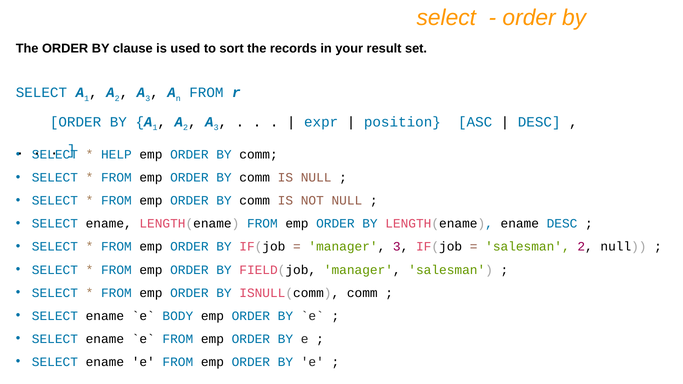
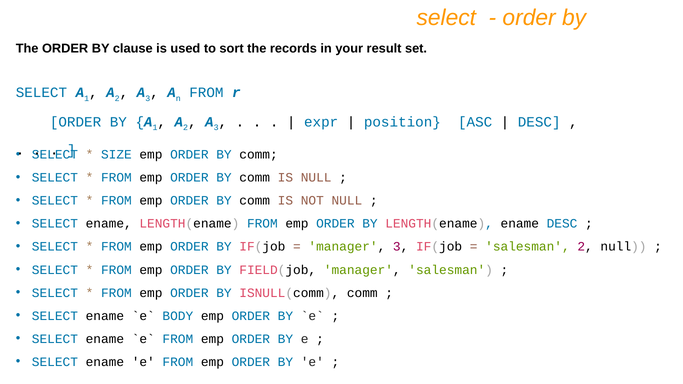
HELP: HELP -> SIZE
